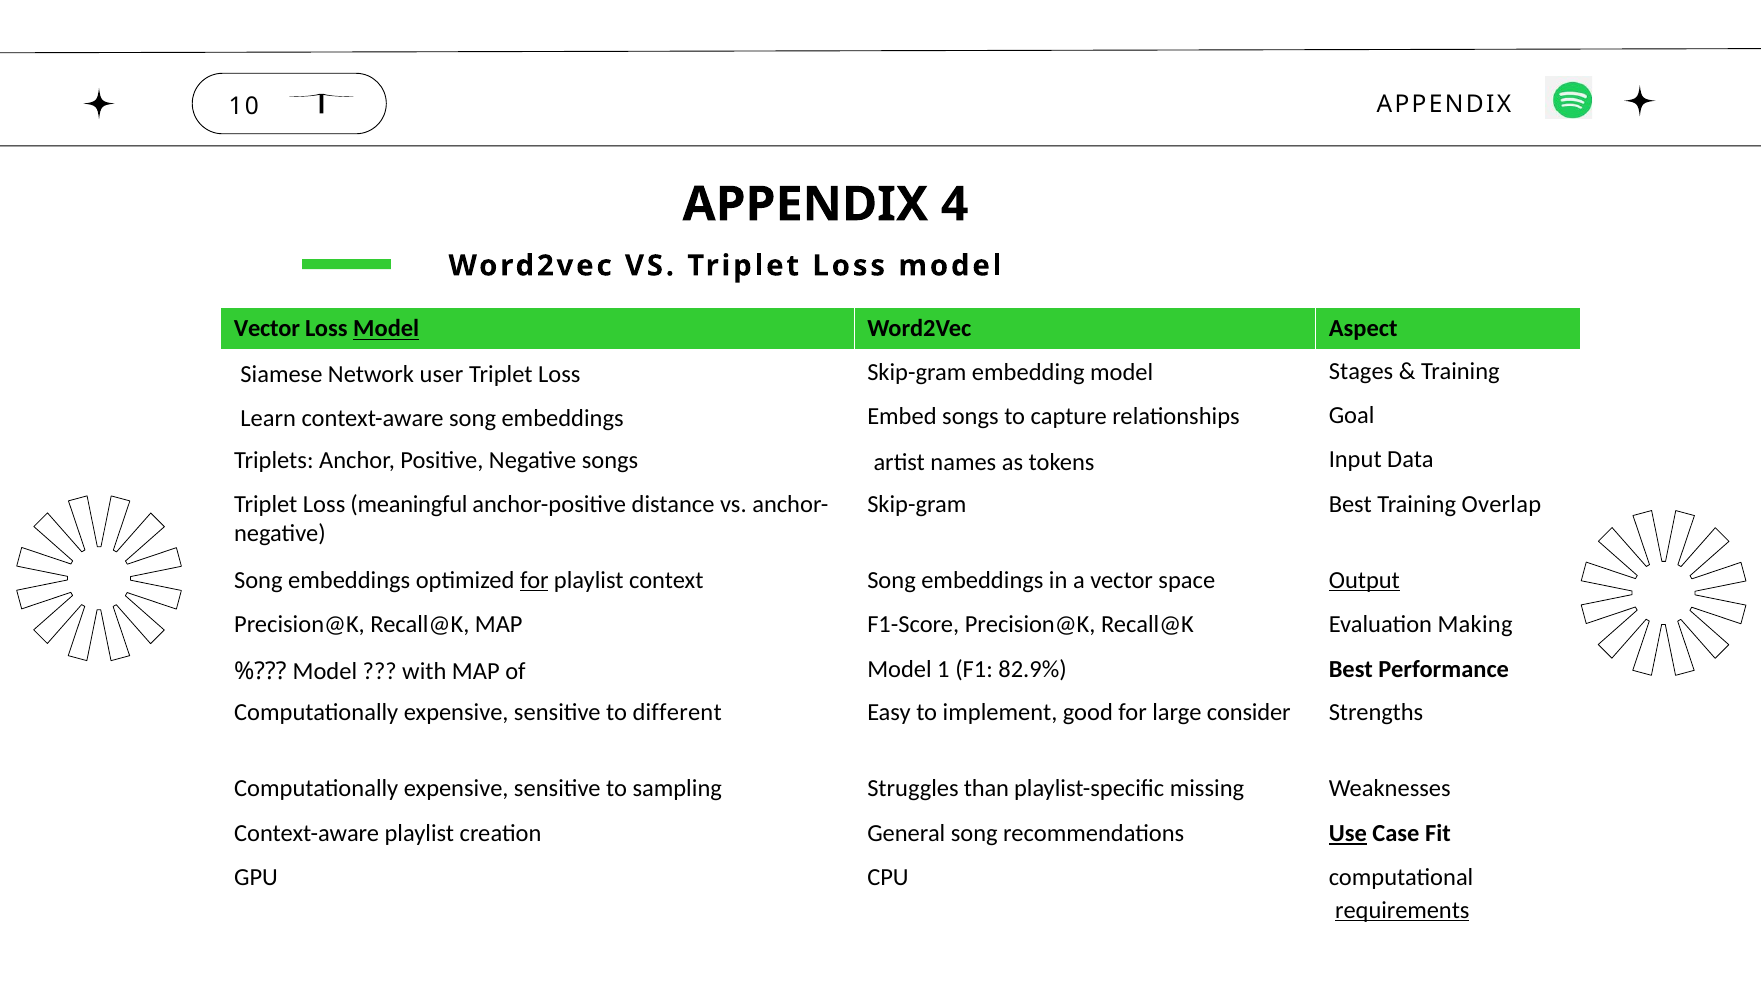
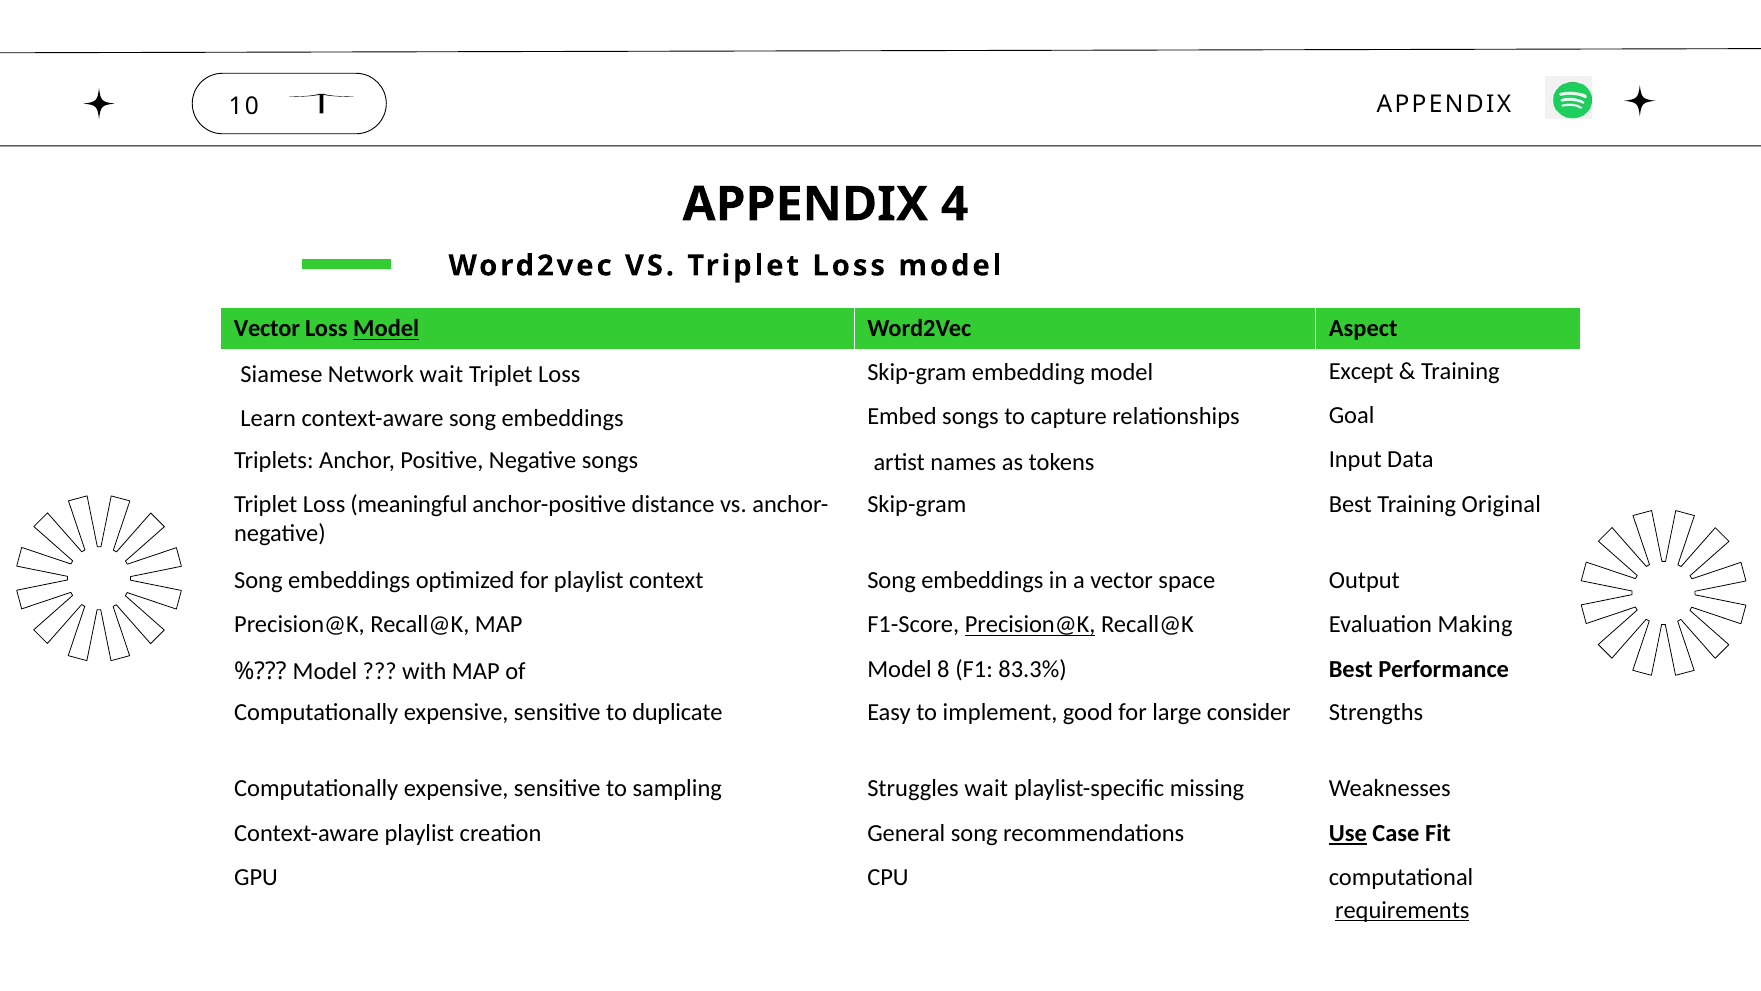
Network user: user -> wait
Stages: Stages -> Except
Overlap: Overlap -> Original
for at (534, 580) underline: present -> none
Output underline: present -> none
Precision@K at (1030, 625) underline: none -> present
1: 1 -> 8
82.9%: 82.9% -> 83.3%
different: different -> duplicate
Struggles than: than -> wait
